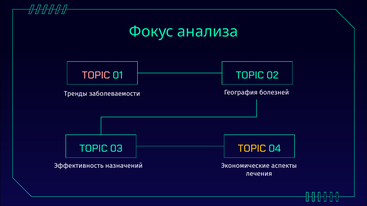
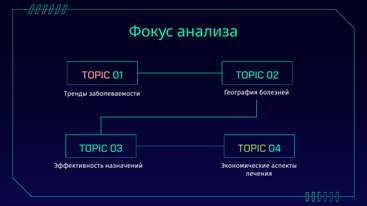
TOPIC at (252, 149) colour: yellow -> light green
